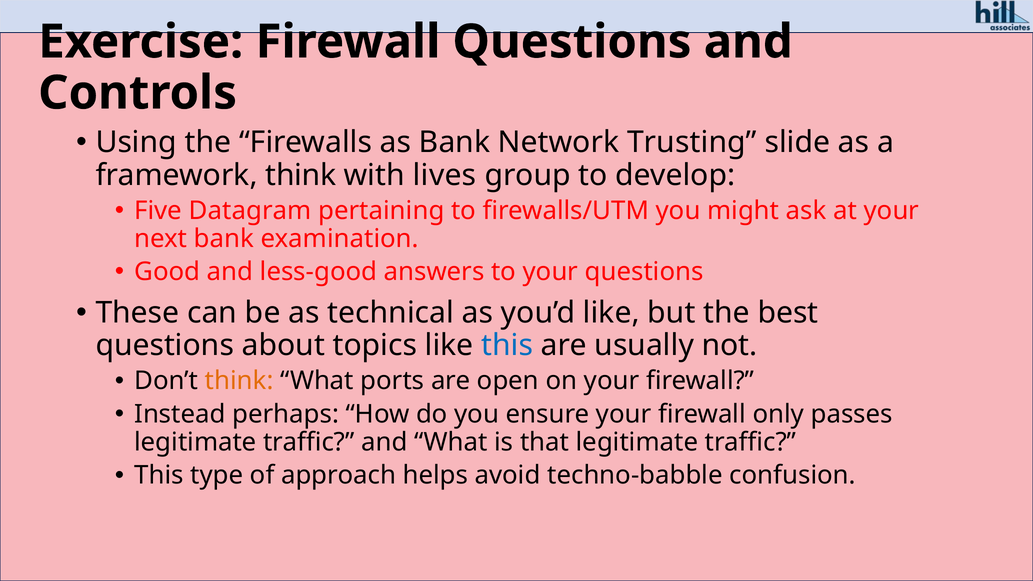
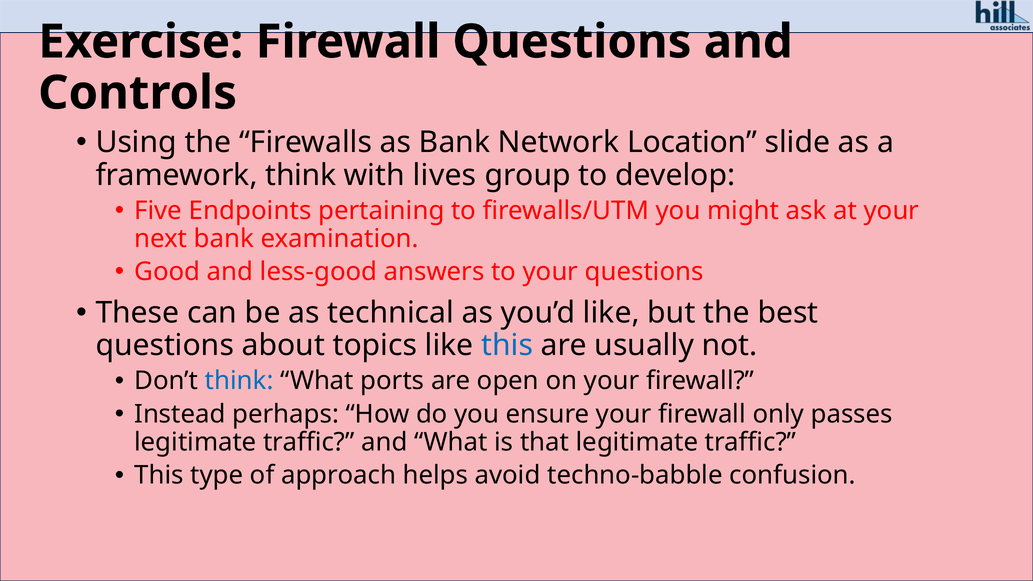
Trusting: Trusting -> Location
Datagram: Datagram -> Endpoints
think at (239, 381) colour: orange -> blue
